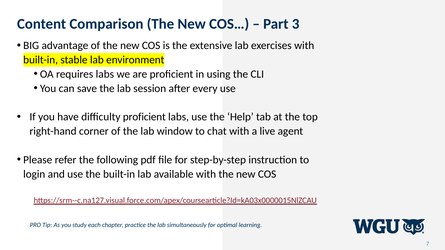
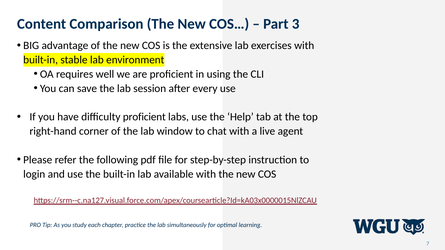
requires labs: labs -> well
